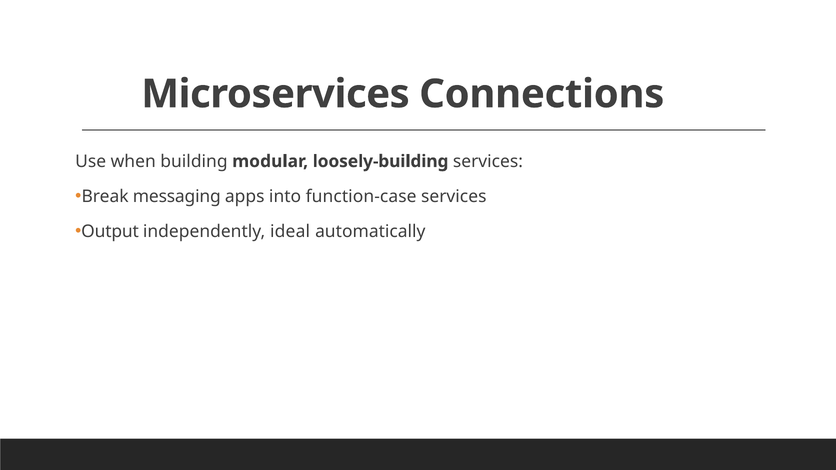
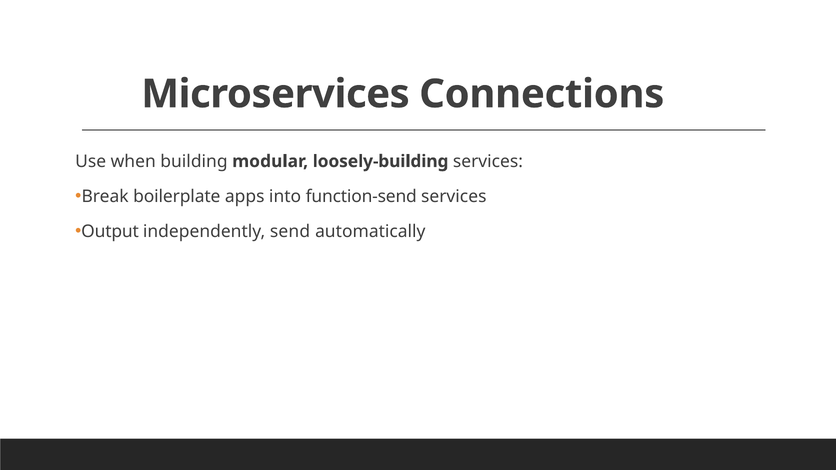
messaging: messaging -> boilerplate
function-case: function-case -> function-send
ideal: ideal -> send
